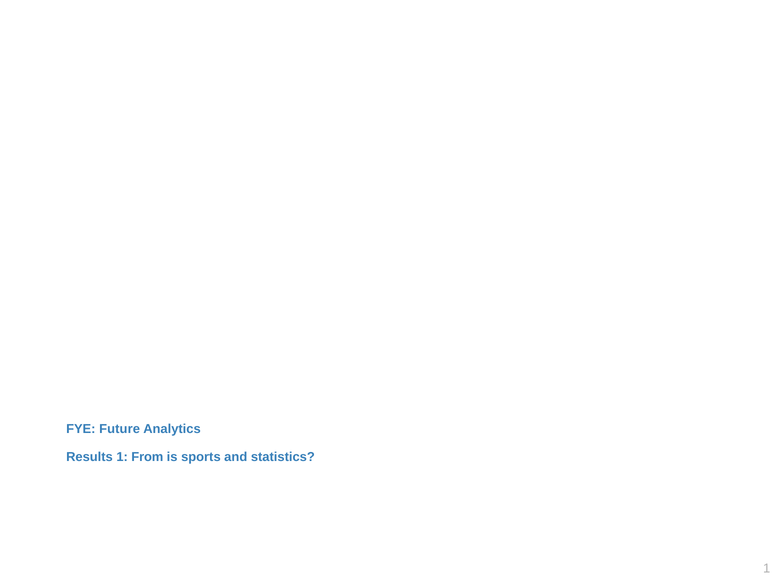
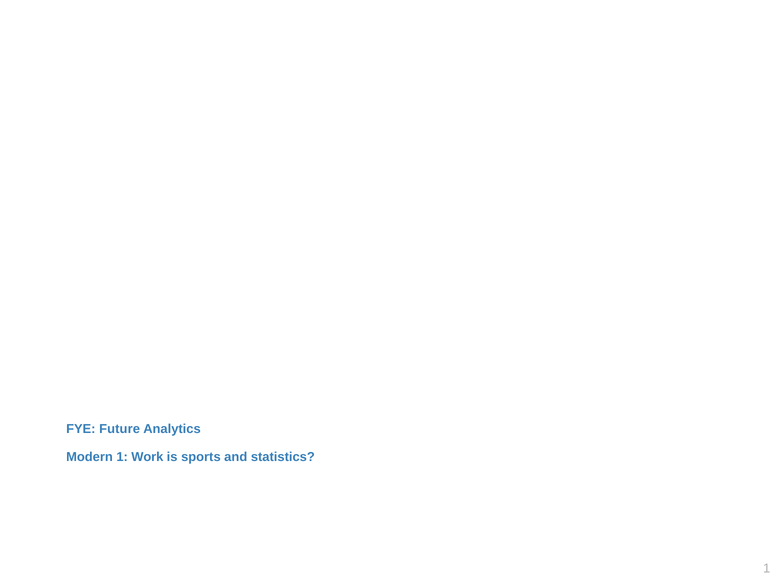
Results: Results -> Modern
From: From -> Work
